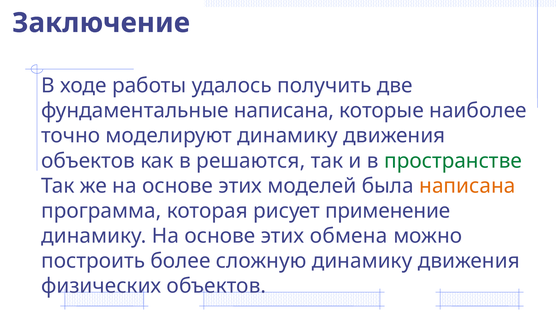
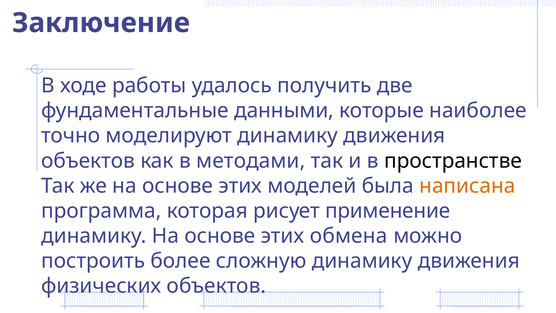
фундаментальные написана: написана -> данными
решаются: решаются -> методами
пространстве colour: green -> black
